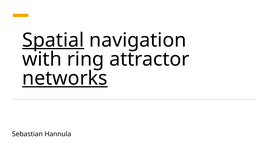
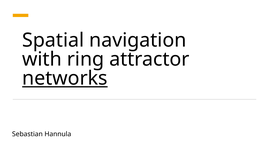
Spatial underline: present -> none
